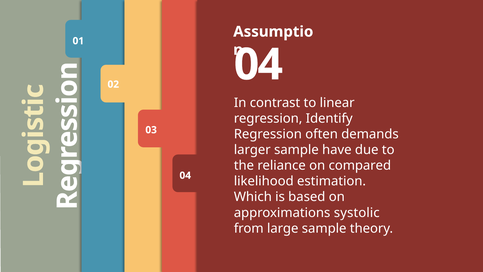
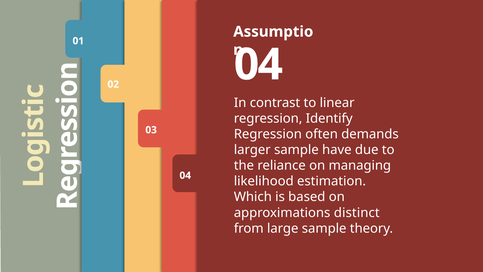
compared: compared -> managing
systolic at (357, 212): systolic -> distinct
